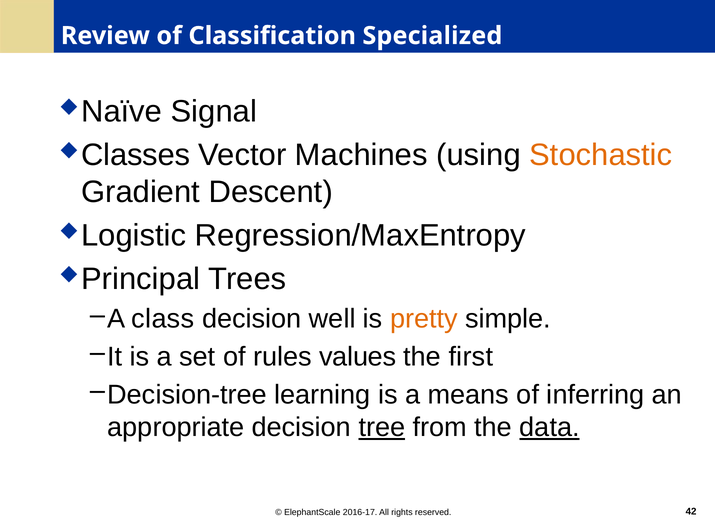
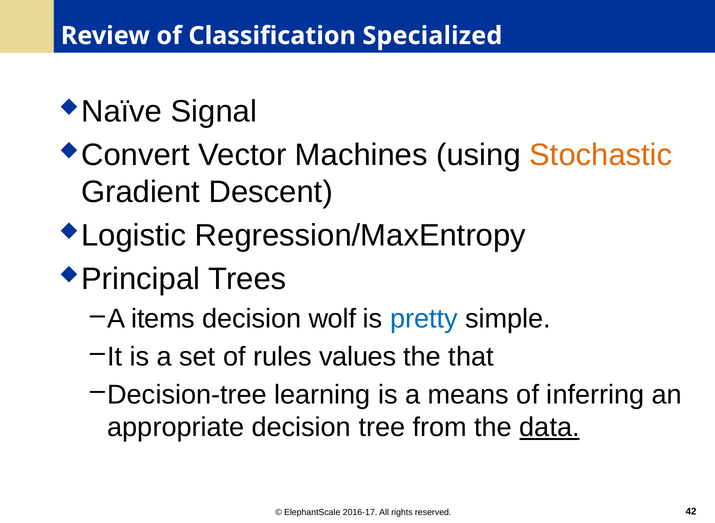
Classes: Classes -> Convert
class: class -> items
well: well -> wolf
pretty colour: orange -> blue
first: first -> that
tree underline: present -> none
